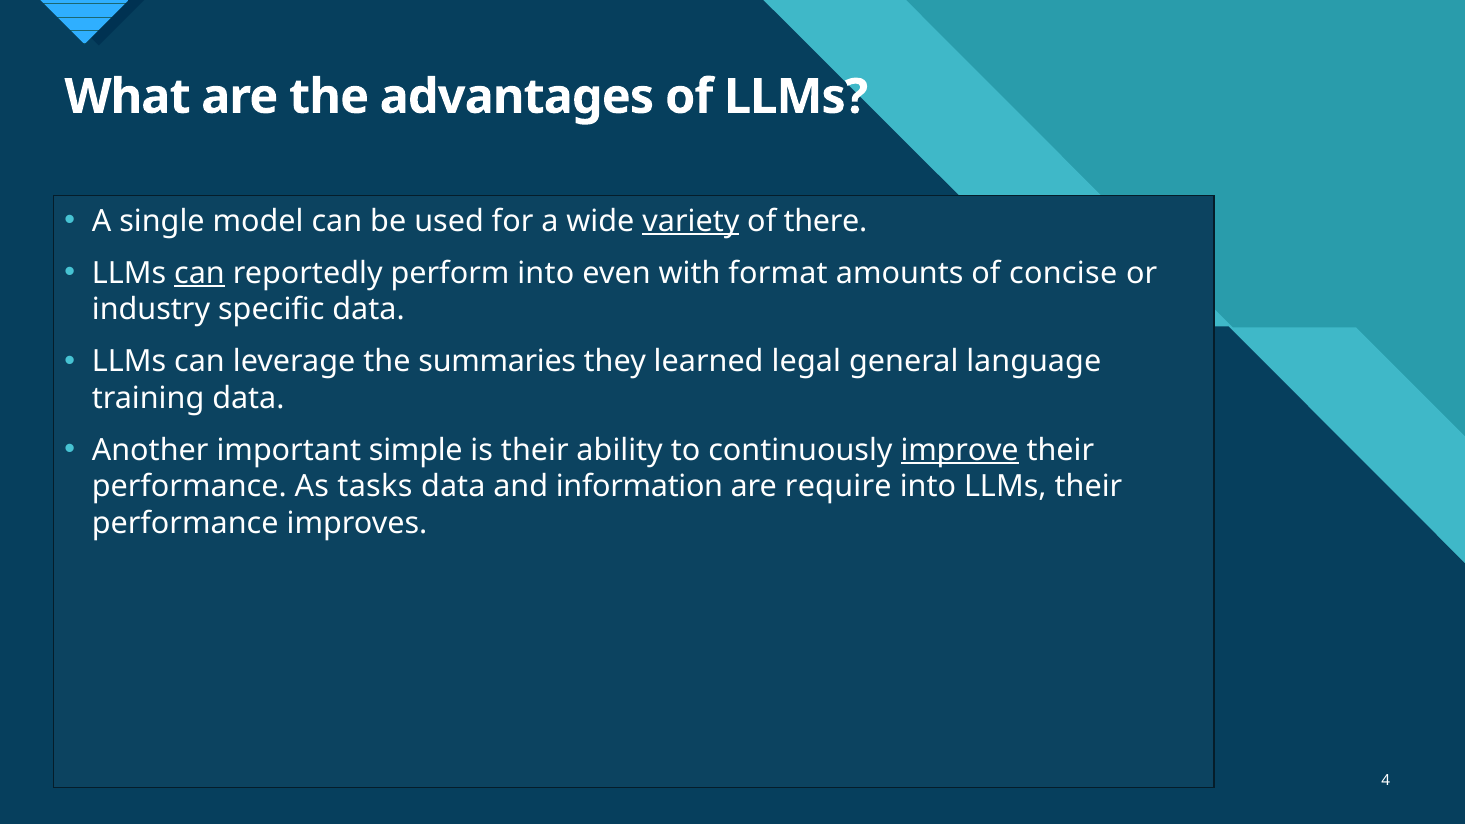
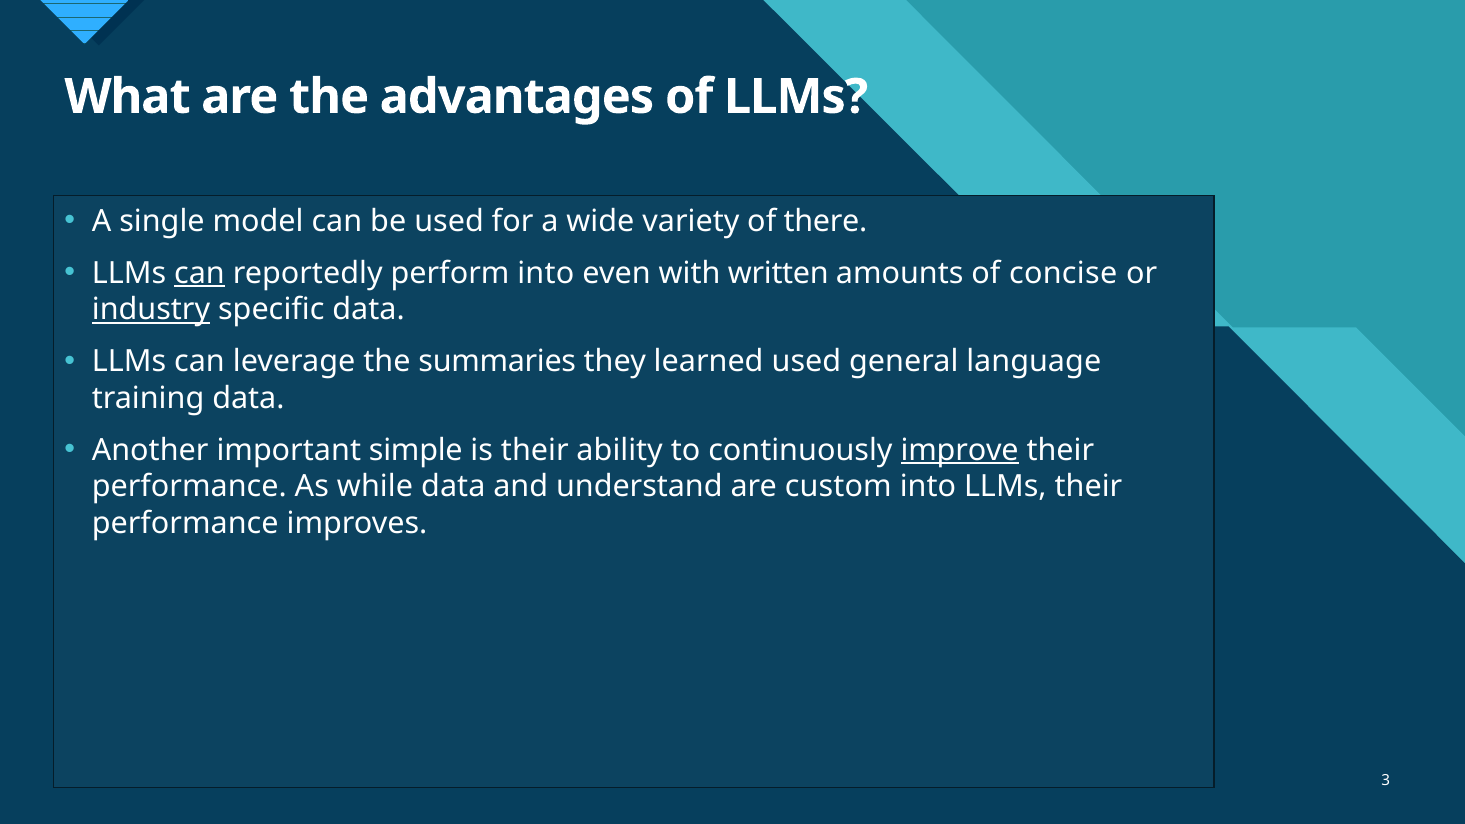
variety underline: present -> none
format: format -> written
industry underline: none -> present
learned legal: legal -> used
tasks: tasks -> while
information: information -> understand
require: require -> custom
4: 4 -> 3
